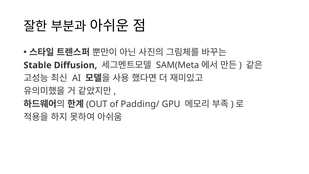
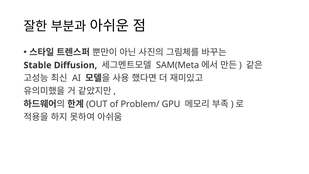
Padding/: Padding/ -> Problem/
